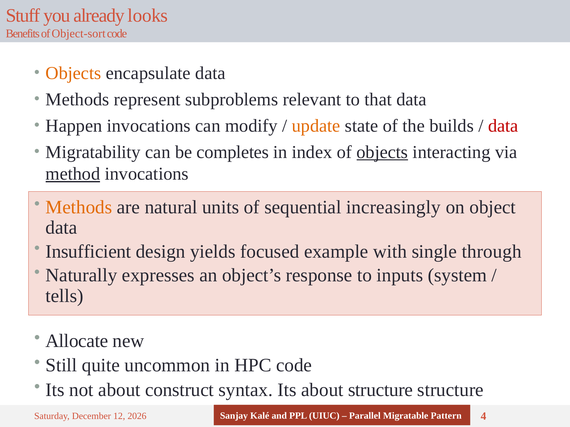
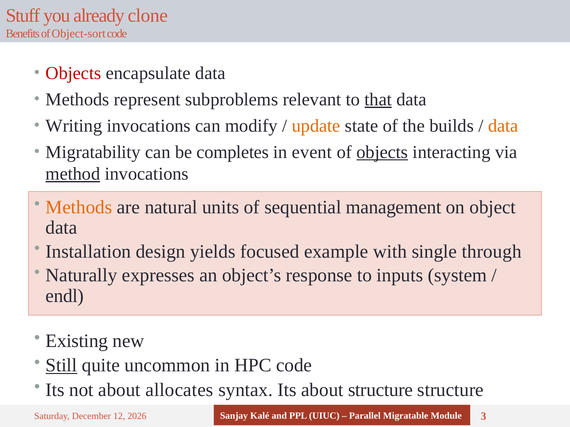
looks: looks -> clone
Objects at (73, 73) colour: orange -> red
that underline: none -> present
Happen: Happen -> Writing
data at (503, 126) colour: red -> orange
index: index -> event
increasingly: increasingly -> management
Insufficient: Insufficient -> Installation
tells: tells -> endl
Allocate: Allocate -> Existing
Still underline: none -> present
construct: construct -> allocates
Pattern: Pattern -> Module
4: 4 -> 3
